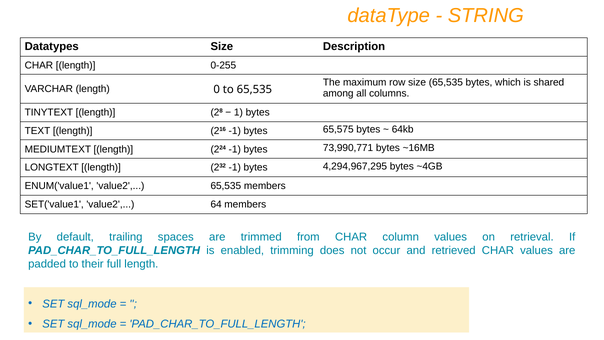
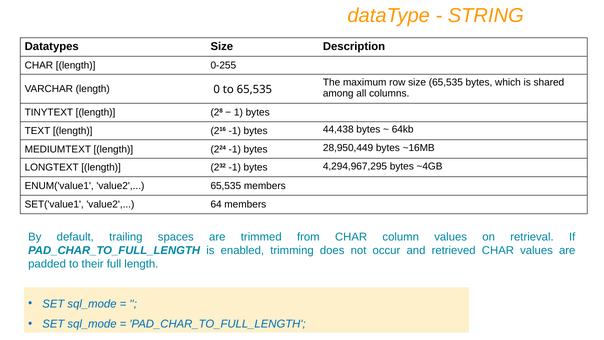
65,575: 65,575 -> 44,438
73,990,771: 73,990,771 -> 28,950,449
